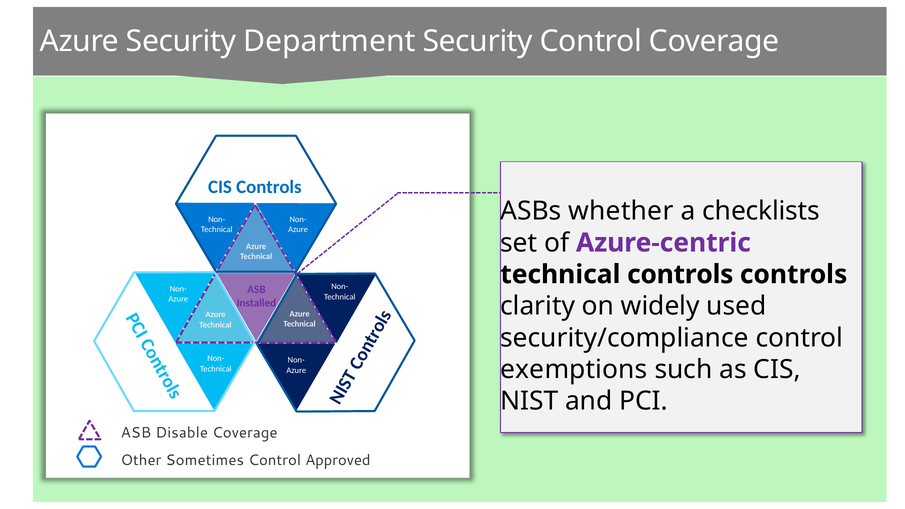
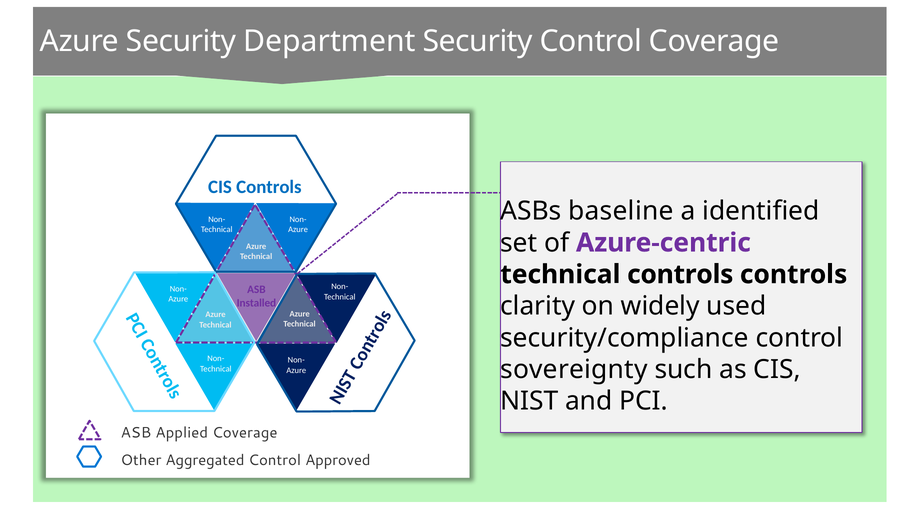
whether: whether -> baseline
checklists: checklists -> identified
exemptions: exemptions -> sovereignty
Disable: Disable -> Applied
Sometimes: Sometimes -> Aggregated
